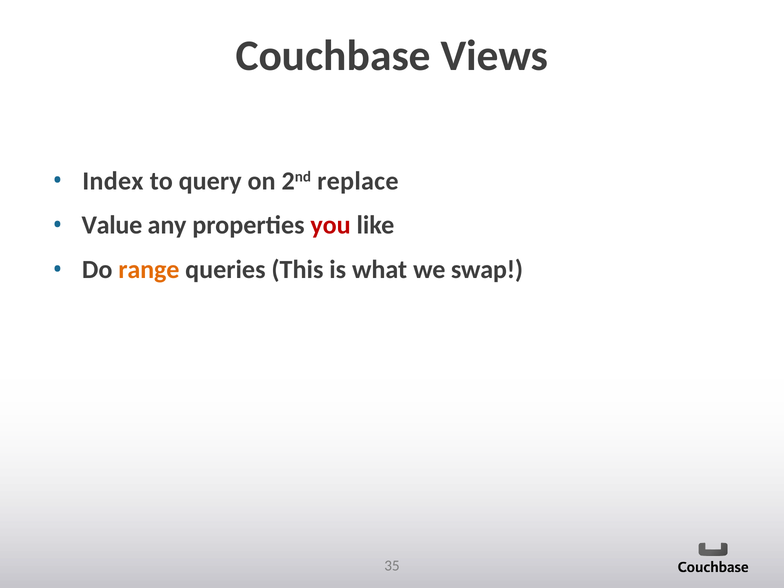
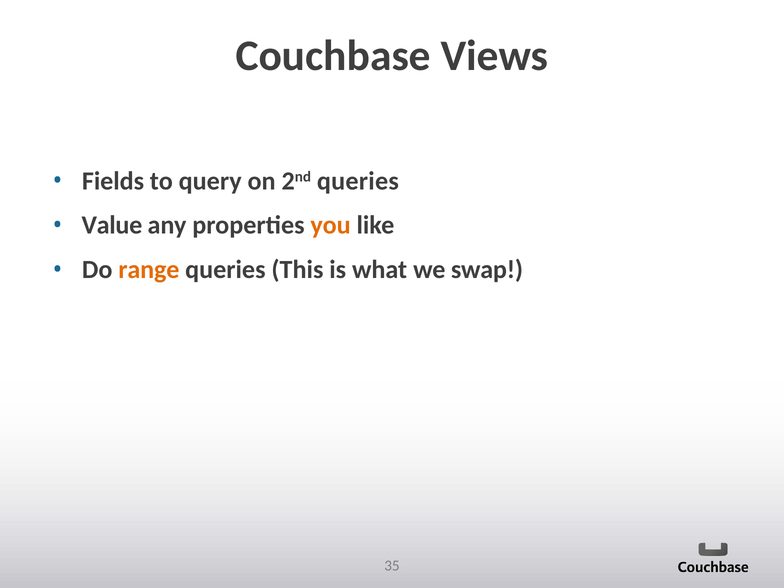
Index: Index -> Fields
2nd replace: replace -> queries
you colour: red -> orange
